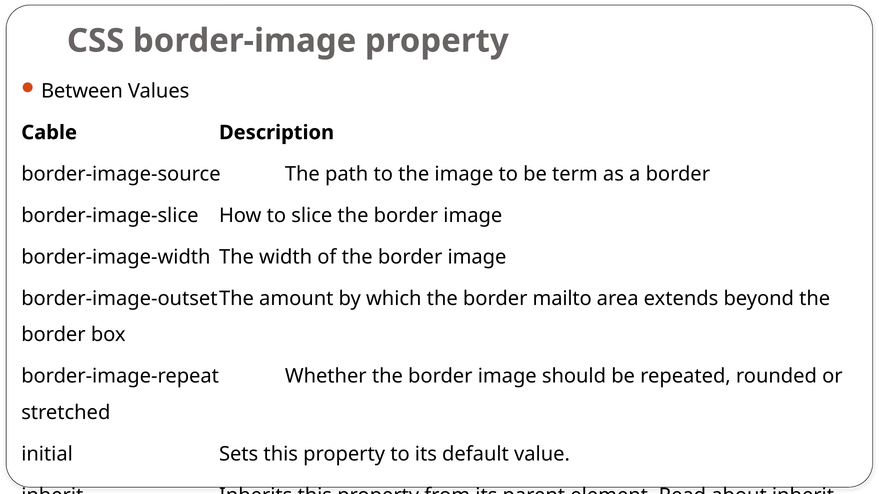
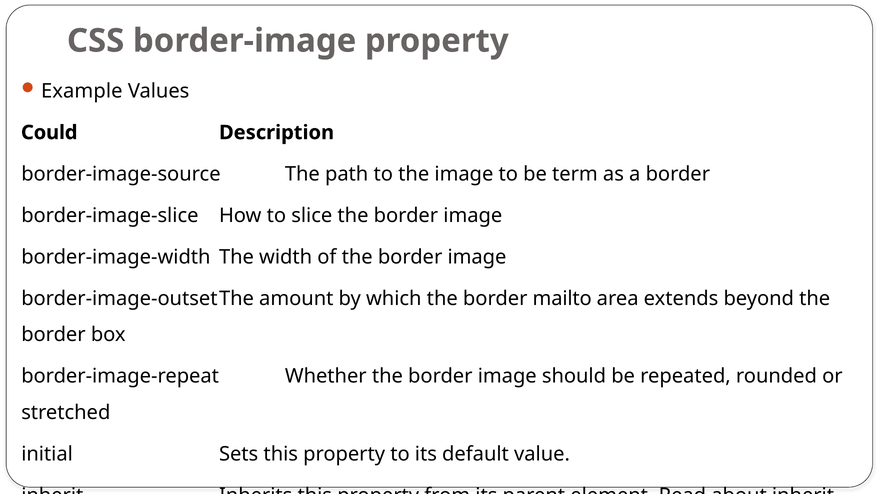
Between: Between -> Example
Cable: Cable -> Could
